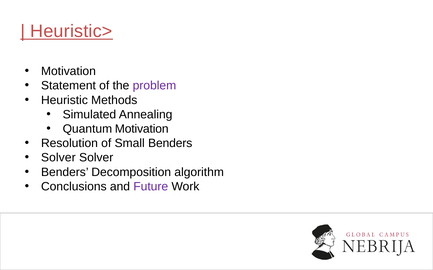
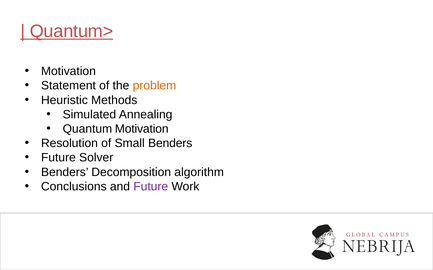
Heuristic>: Heuristic> -> Quantum>
problem colour: purple -> orange
Solver at (58, 158): Solver -> Future
